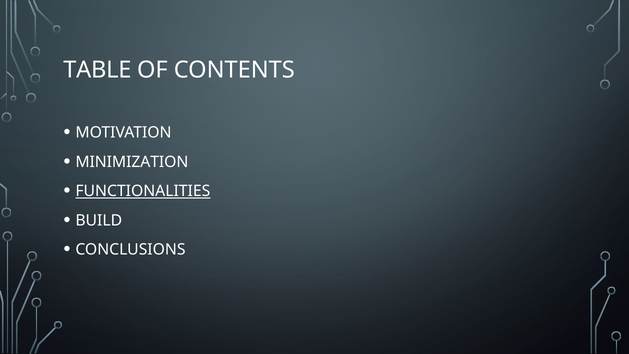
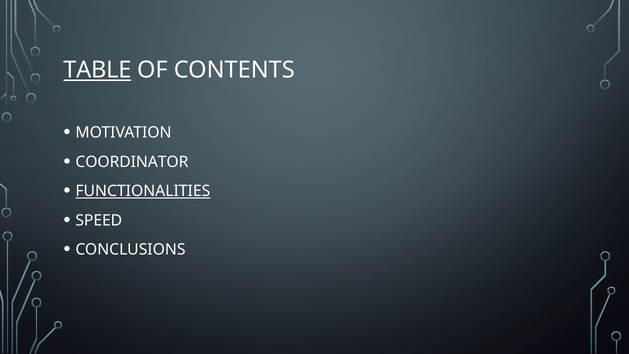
TABLE underline: none -> present
MINIMIZATION: MINIMIZATION -> COORDINATOR
BUILD: BUILD -> SPEED
